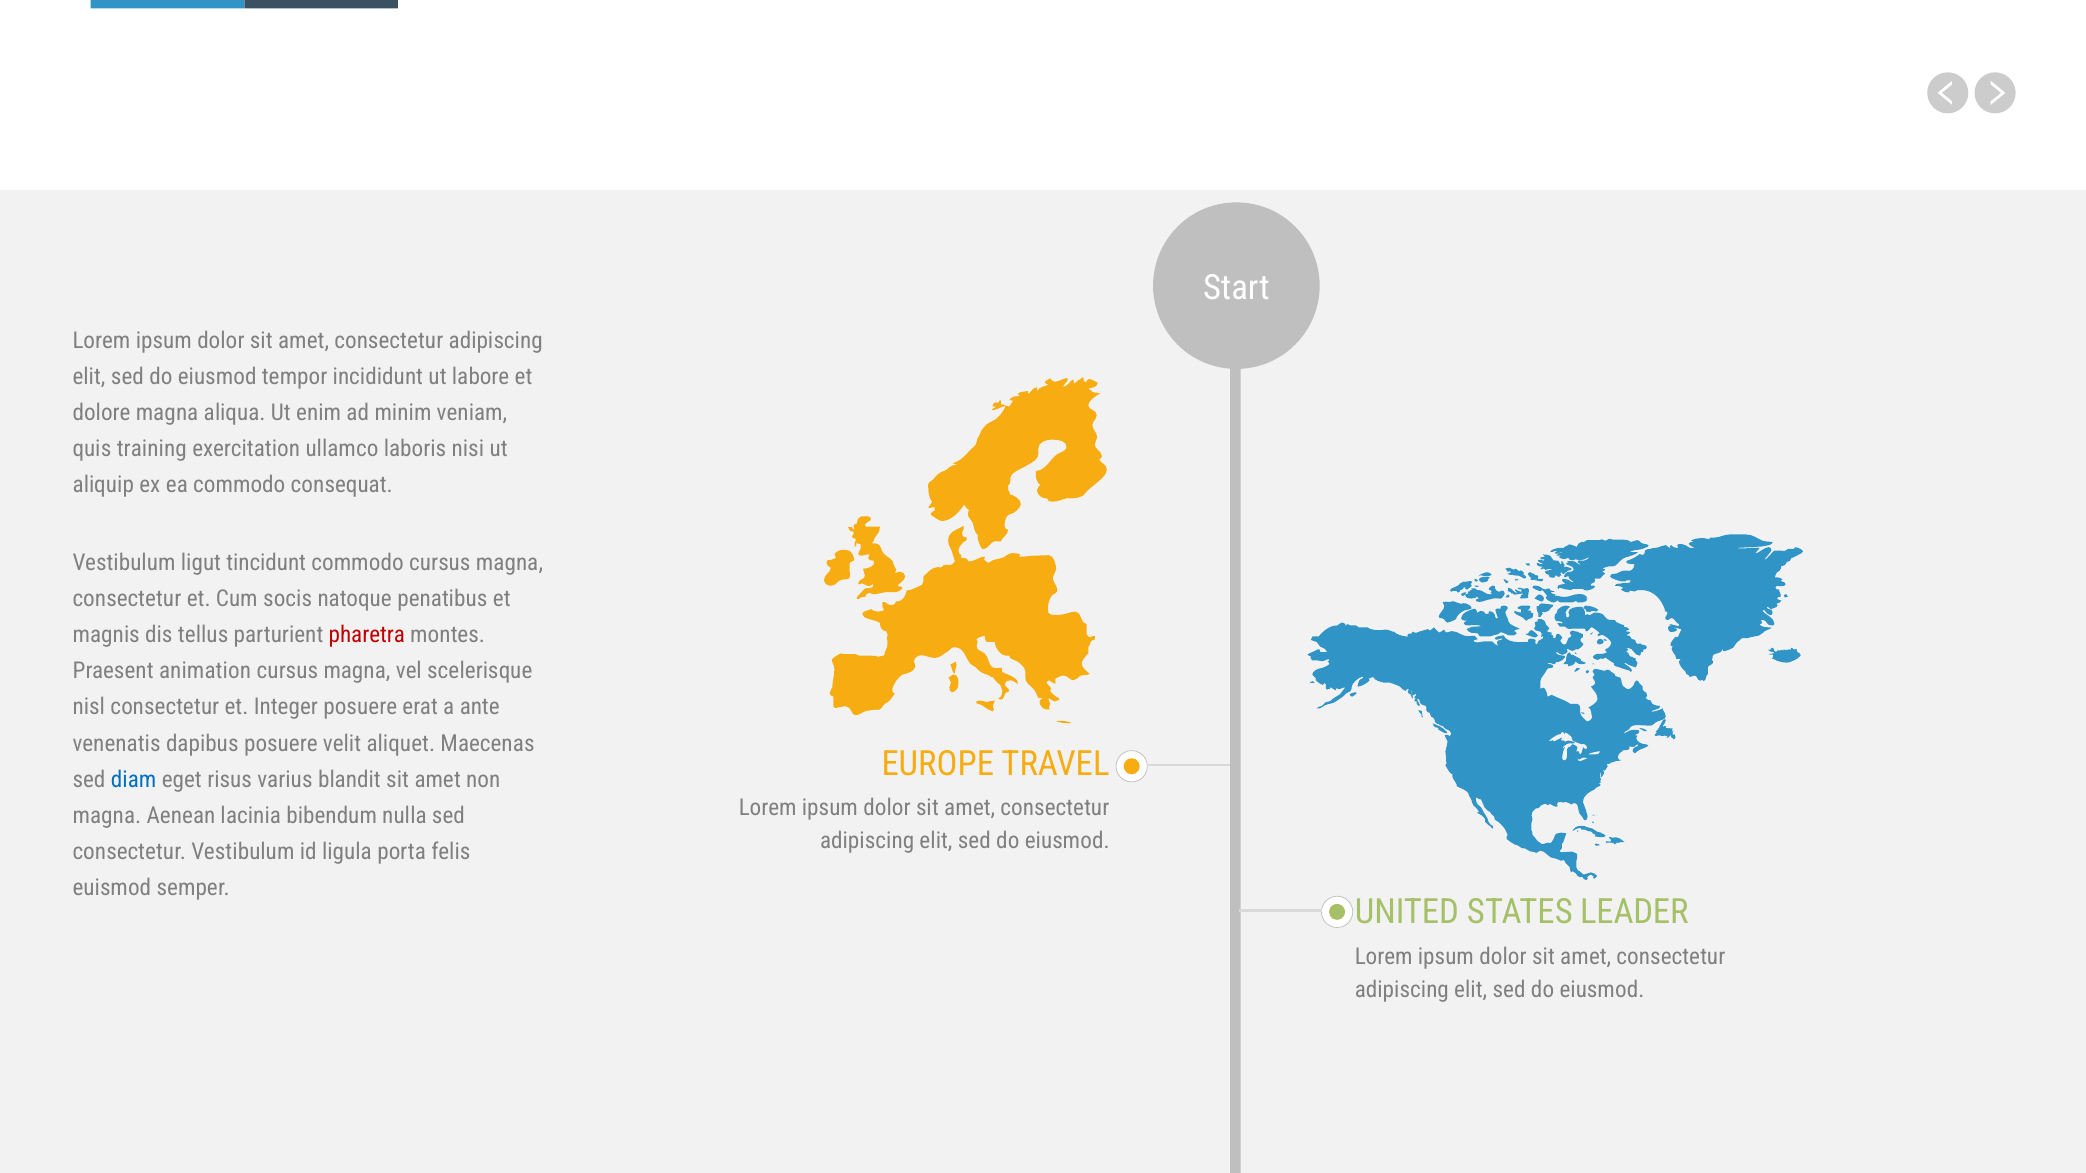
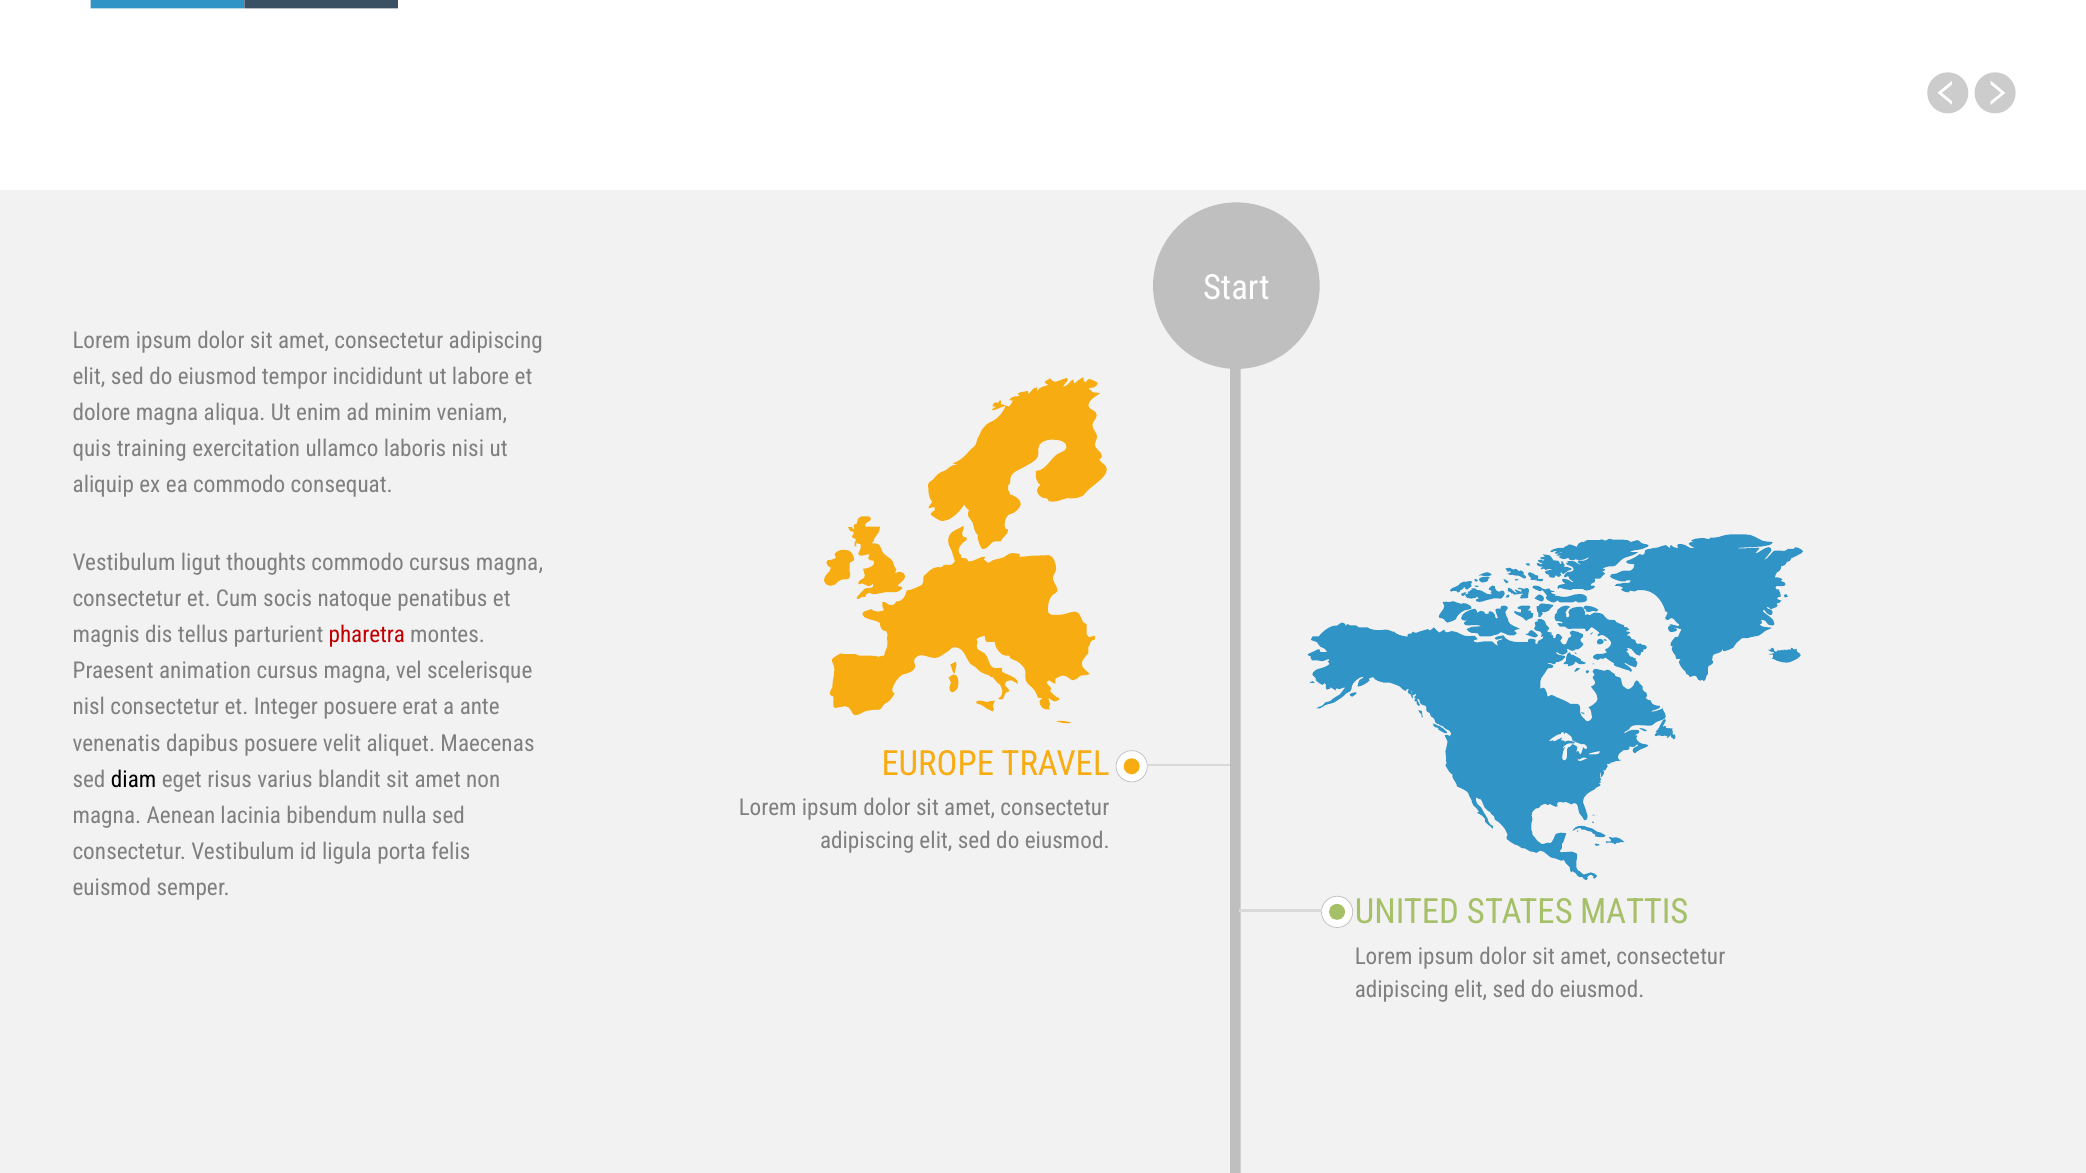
tincidunt: tincidunt -> thoughts
diam colour: blue -> black
LEADER: LEADER -> MATTIS
